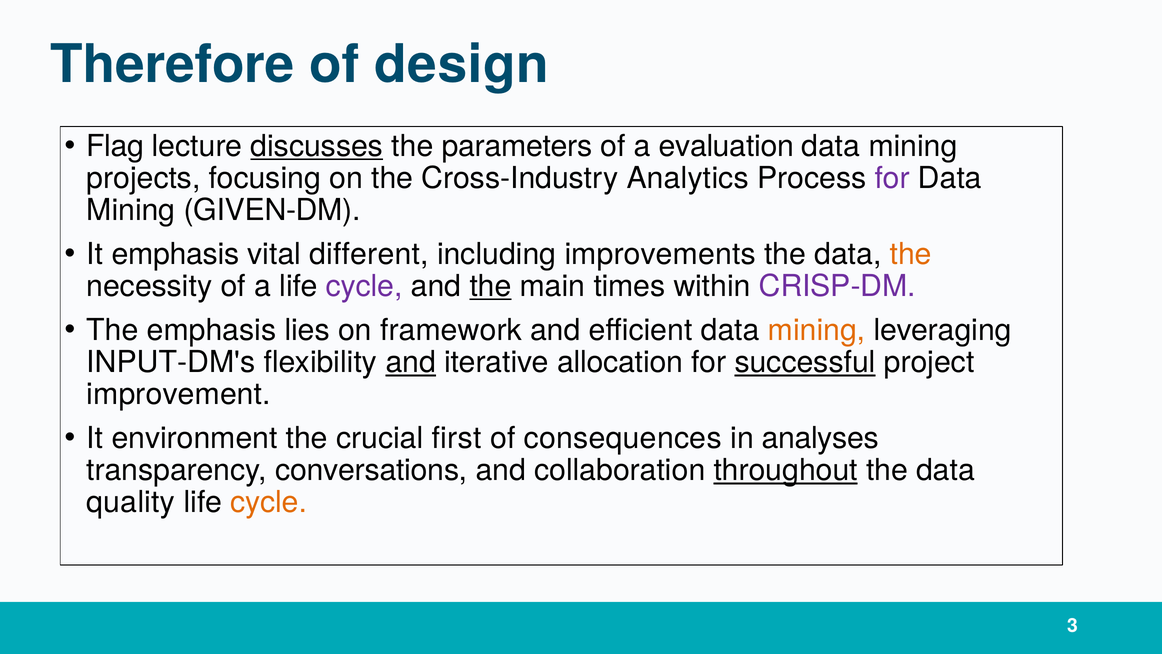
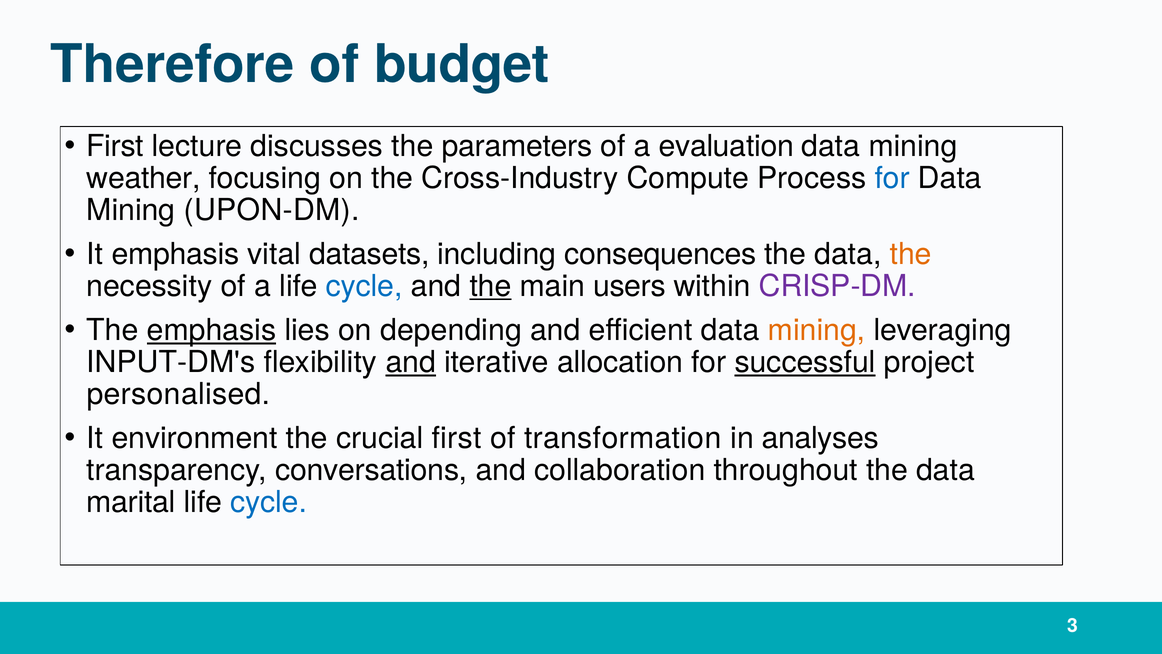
design: design -> budget
Flag at (115, 146): Flag -> First
discusses underline: present -> none
projects: projects -> weather
Analytics: Analytics -> Compute
for at (892, 178) colour: purple -> blue
GIVEN-DM: GIVEN-DM -> UPON-DM
different: different -> datasets
improvements: improvements -> consequences
cycle at (364, 286) colour: purple -> blue
times: times -> users
emphasis at (212, 330) underline: none -> present
framework: framework -> depending
improvement: improvement -> personalised
consequences: consequences -> transformation
throughout underline: present -> none
quality: quality -> marital
cycle at (269, 502) colour: orange -> blue
